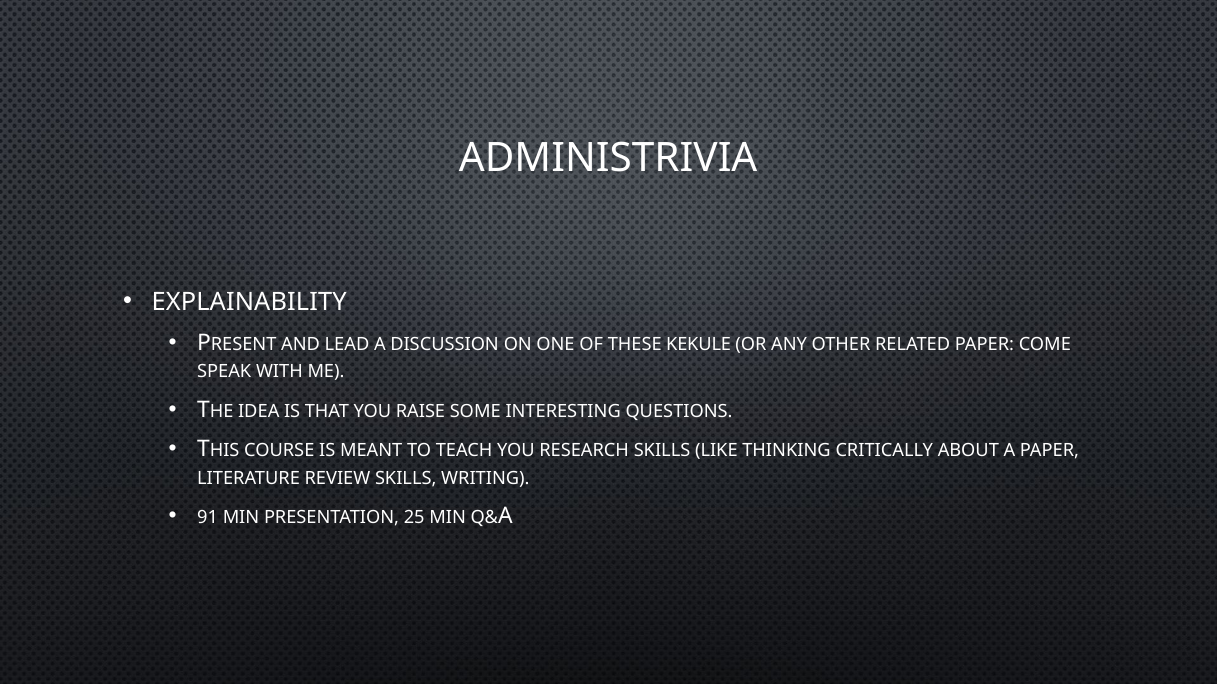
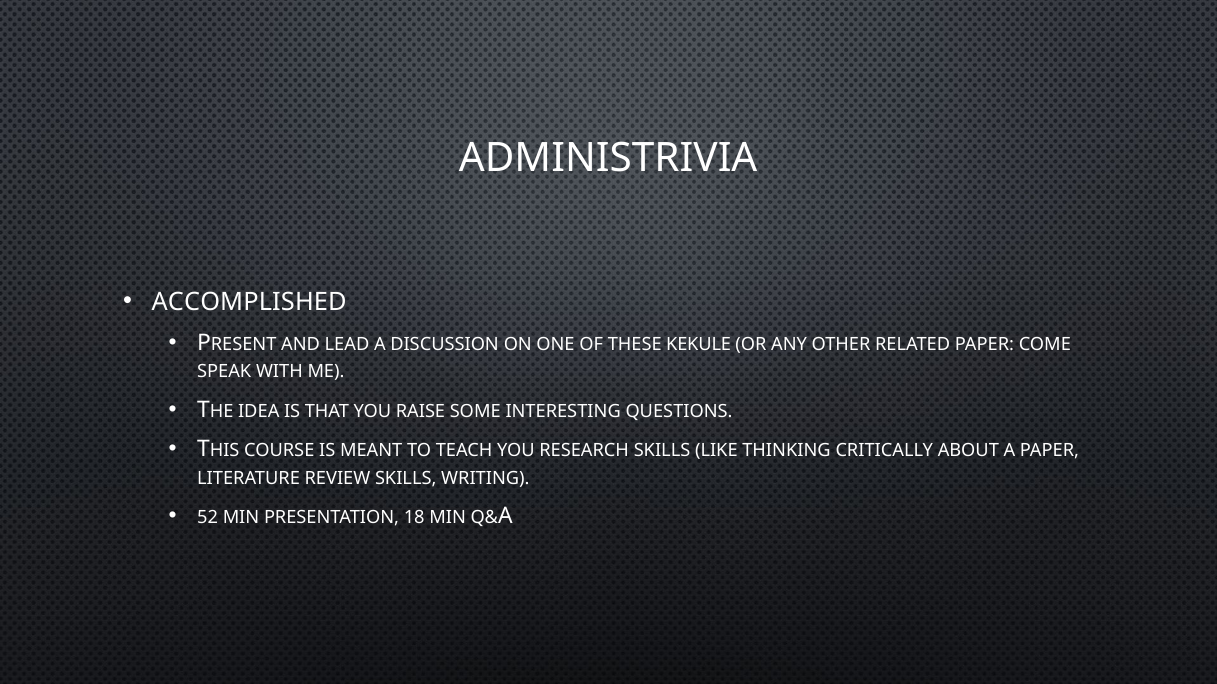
EXPLAINABILITY: EXPLAINABILITY -> ACCOMPLISHED
91: 91 -> 52
25: 25 -> 18
